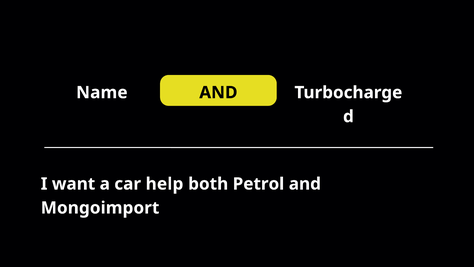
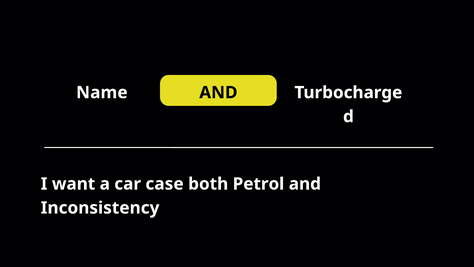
help: help -> case
Mongoimport: Mongoimport -> Inconsistency
